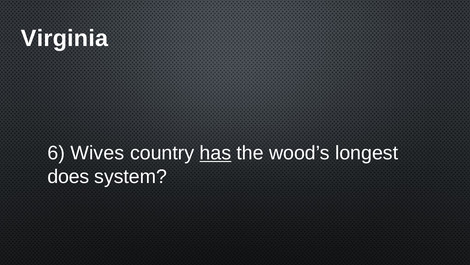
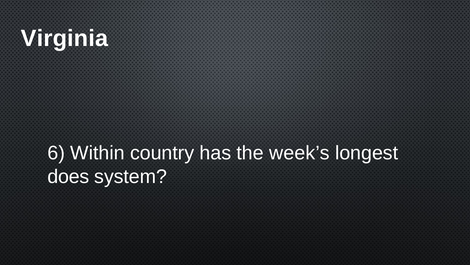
Wives: Wives -> Within
has underline: present -> none
wood’s: wood’s -> week’s
